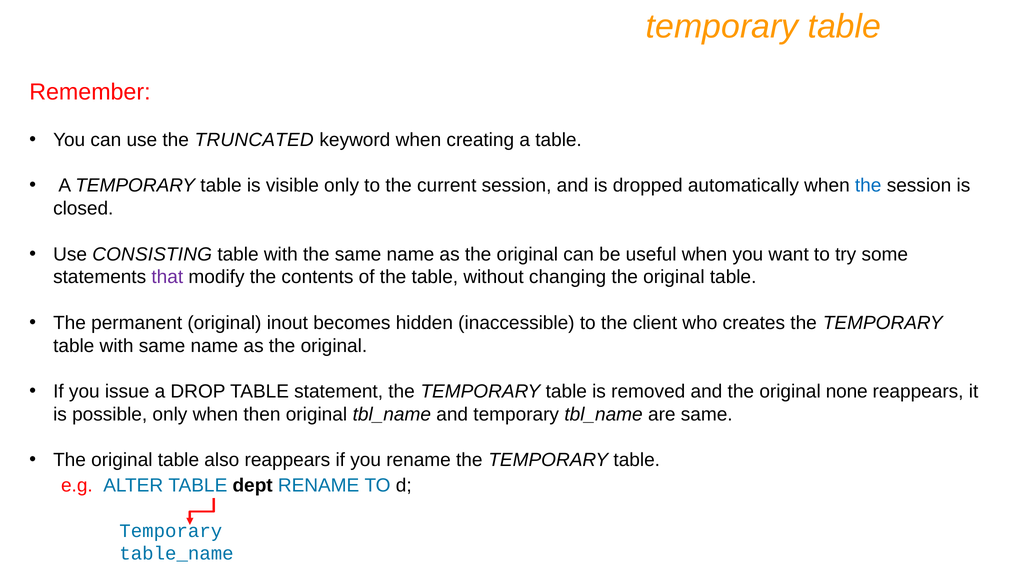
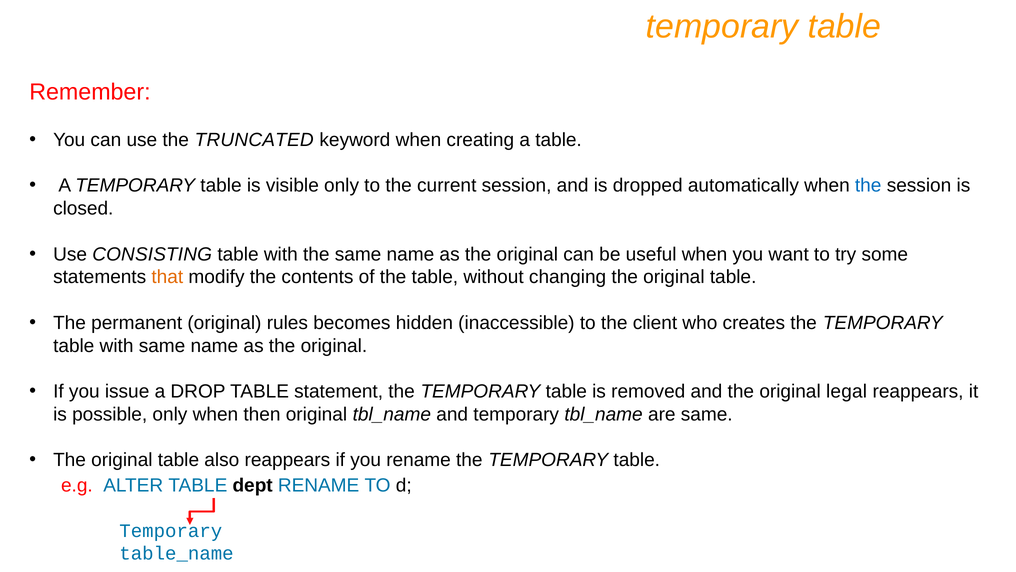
that colour: purple -> orange
inout: inout -> rules
none: none -> legal
